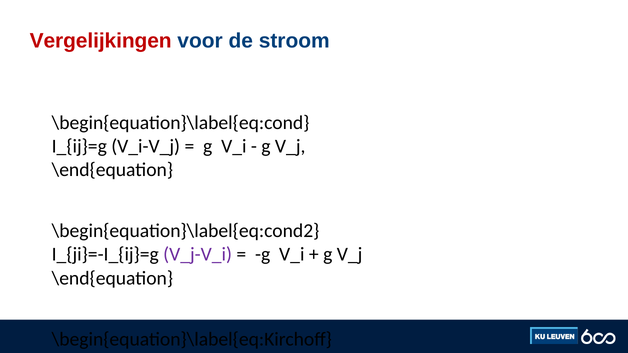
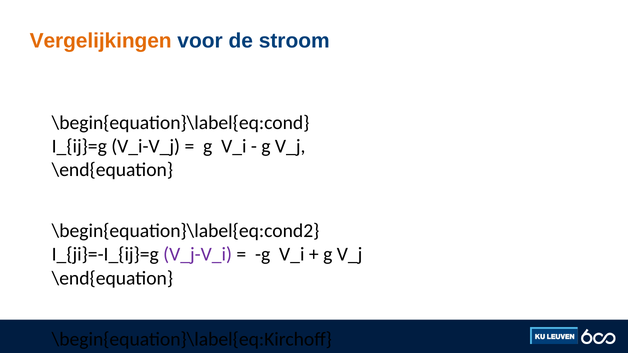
Vergelijkingen colour: red -> orange
